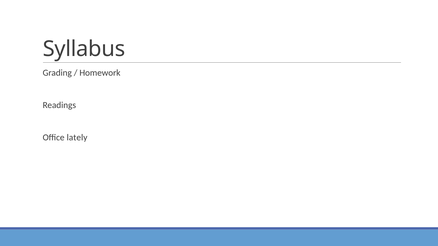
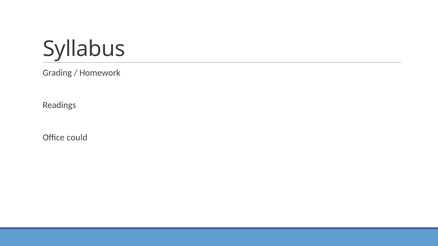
lately: lately -> could
